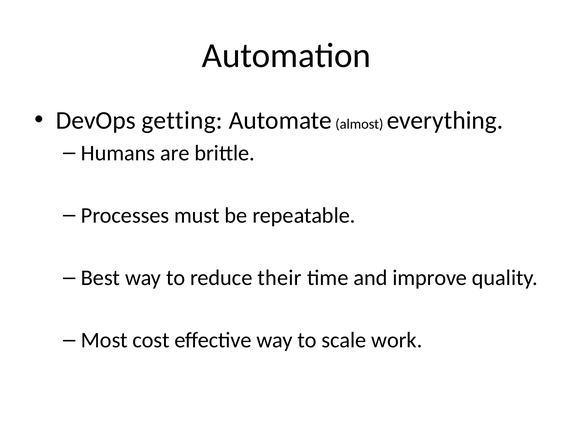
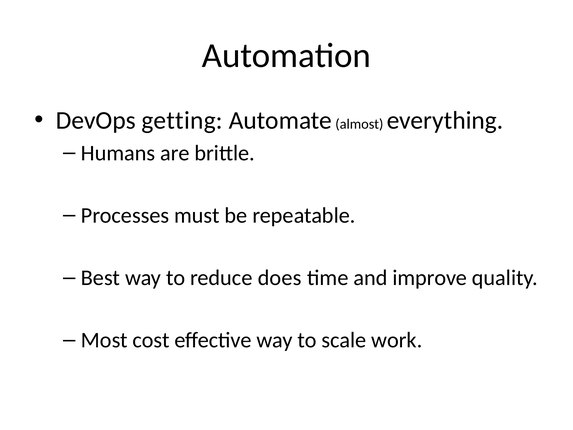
their: their -> does
